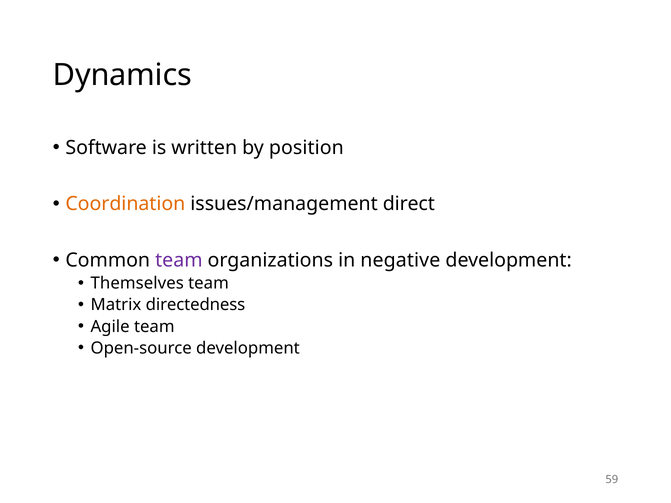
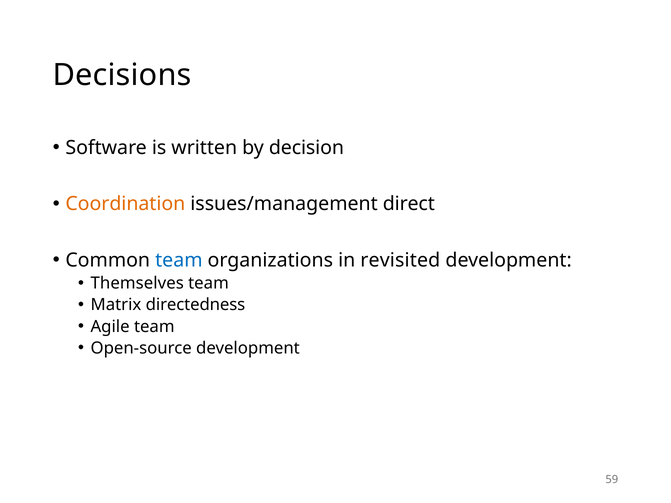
Dynamics: Dynamics -> Decisions
position: position -> decision
team at (179, 260) colour: purple -> blue
negative: negative -> revisited
